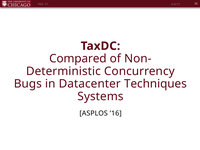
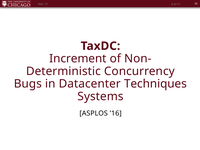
Compared: Compared -> Increment
